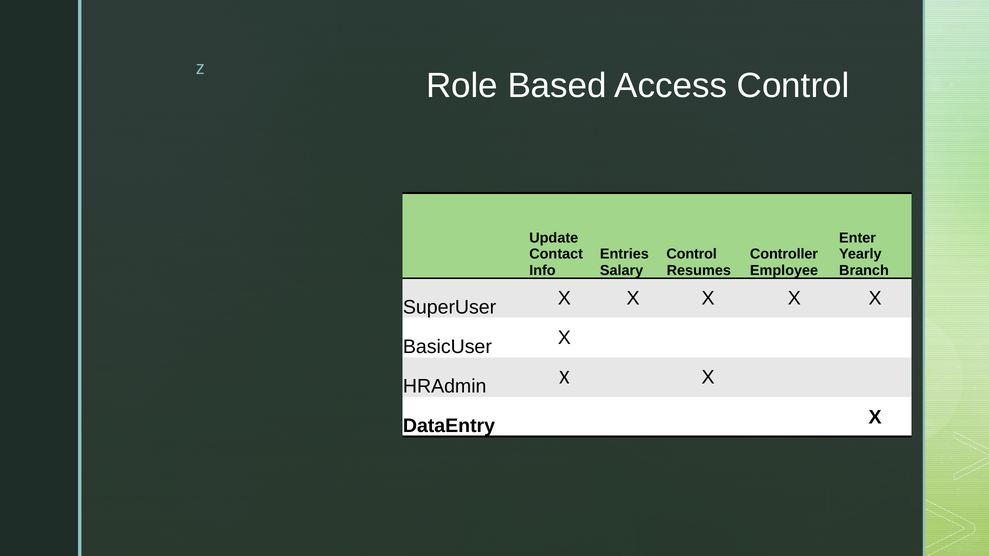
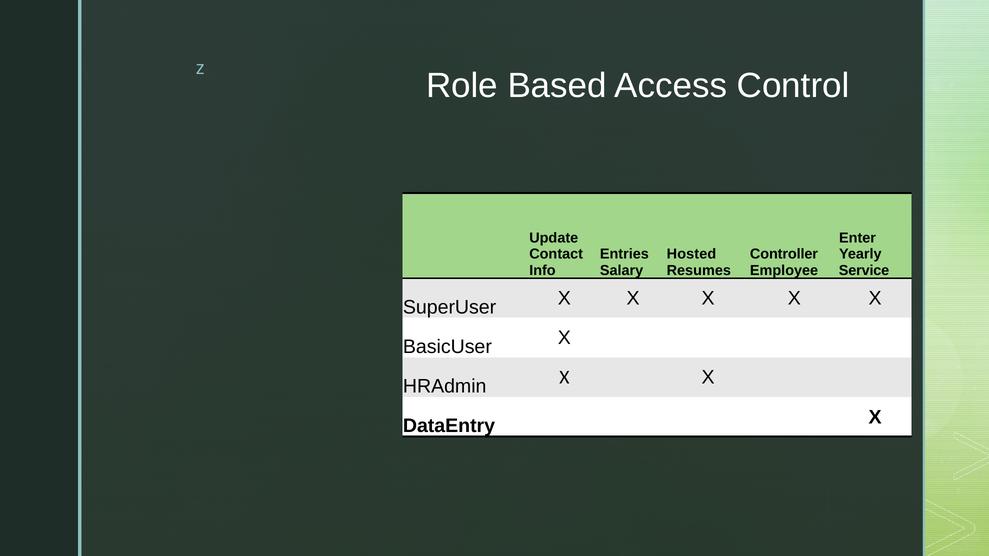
Control at (692, 254): Control -> Hosted
Branch: Branch -> Service
